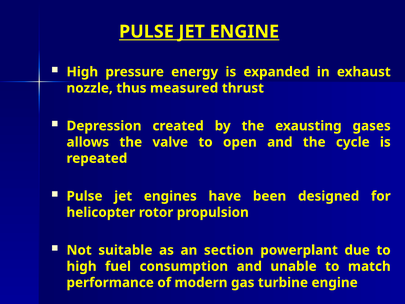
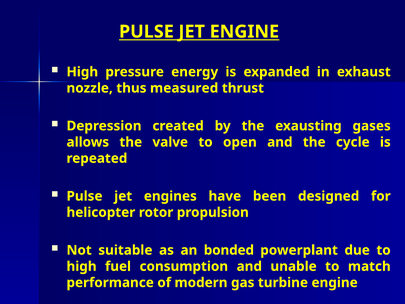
section: section -> bonded
